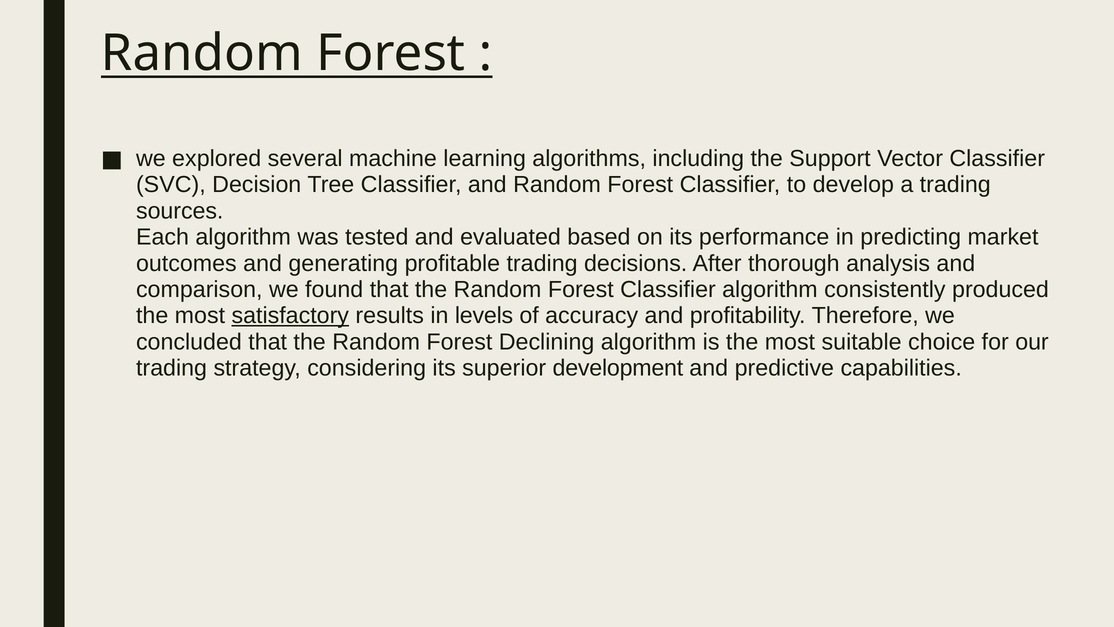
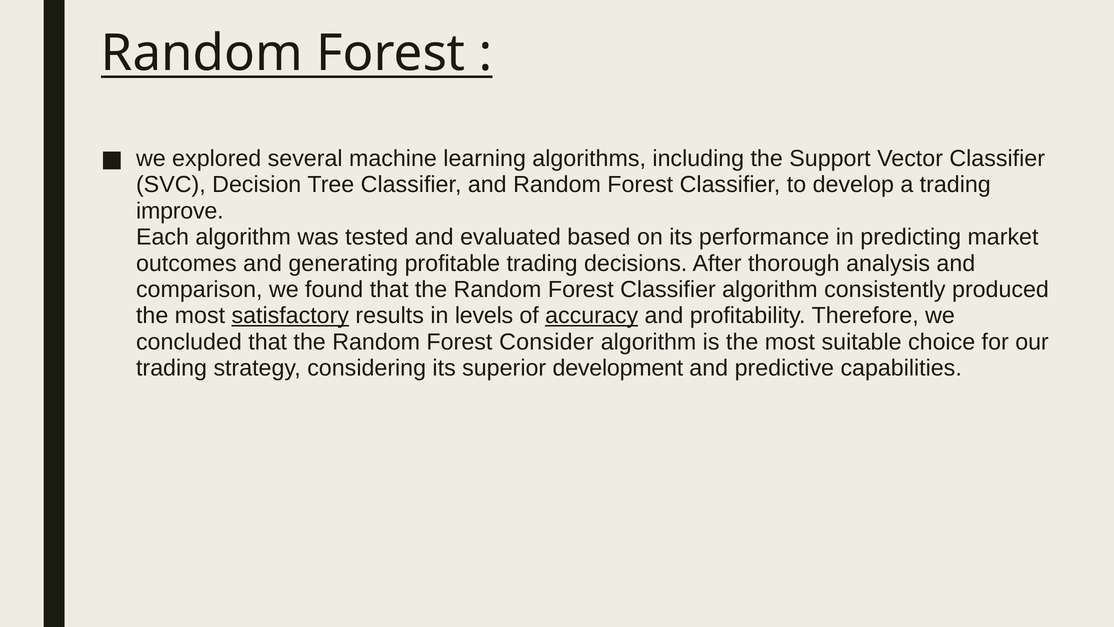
sources: sources -> improve
accuracy underline: none -> present
Declining: Declining -> Consider
